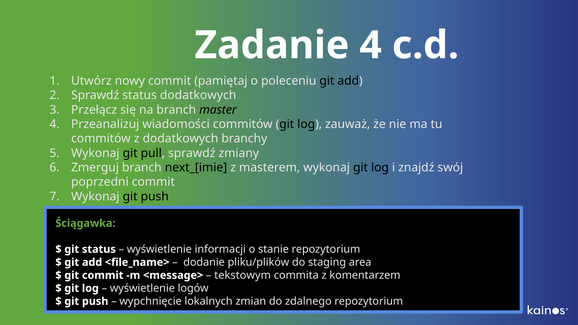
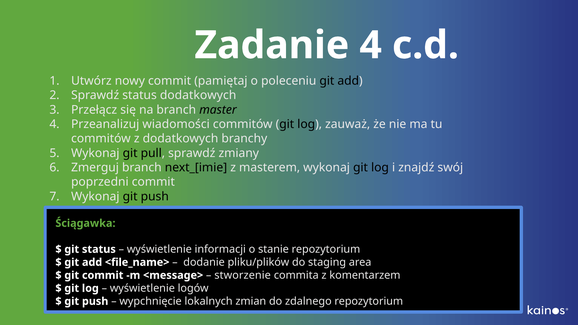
tekstowym: tekstowym -> stworzenie
